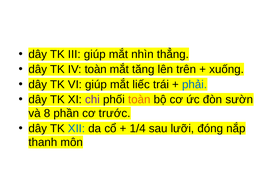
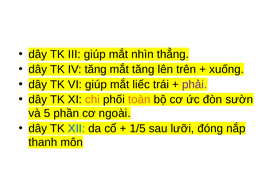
IV toàn: toàn -> tăng
phải colour: blue -> purple
chi colour: purple -> orange
8: 8 -> 5
trước: trước -> ngoài
1/4: 1/4 -> 1/5
